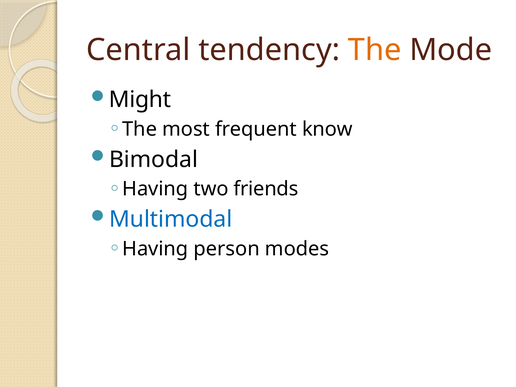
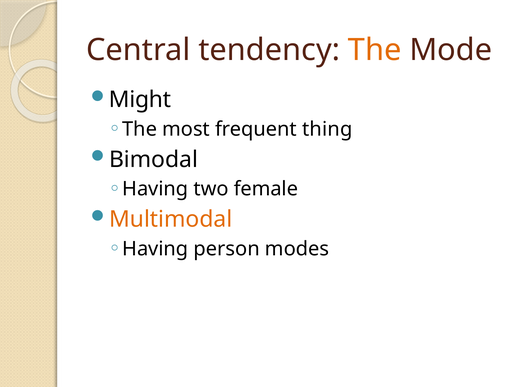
know: know -> thing
friends: friends -> female
Multimodal colour: blue -> orange
